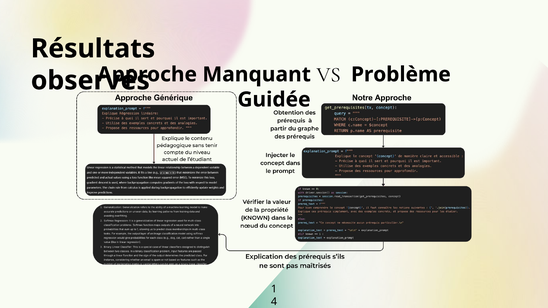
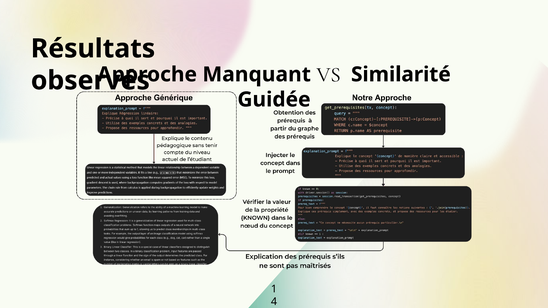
Problème: Problème -> Similarité
